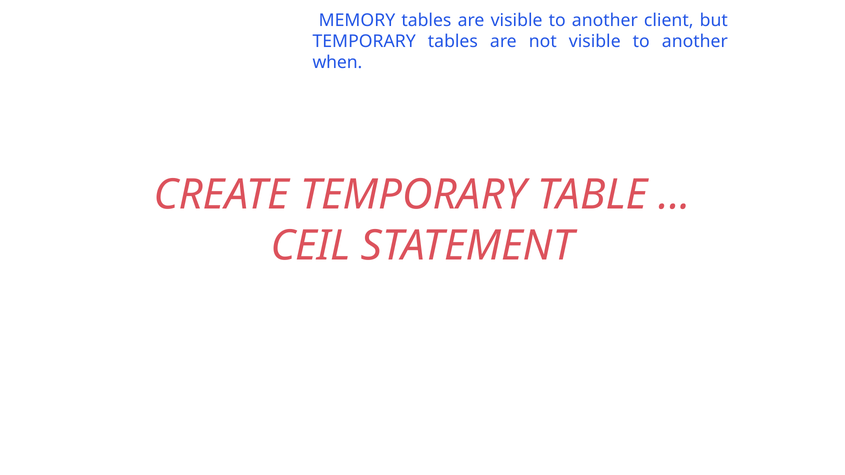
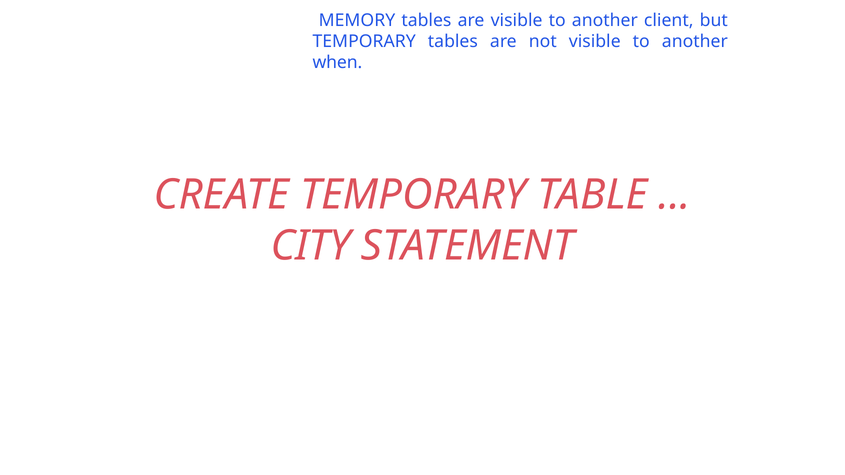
CEIL: CEIL -> CITY
